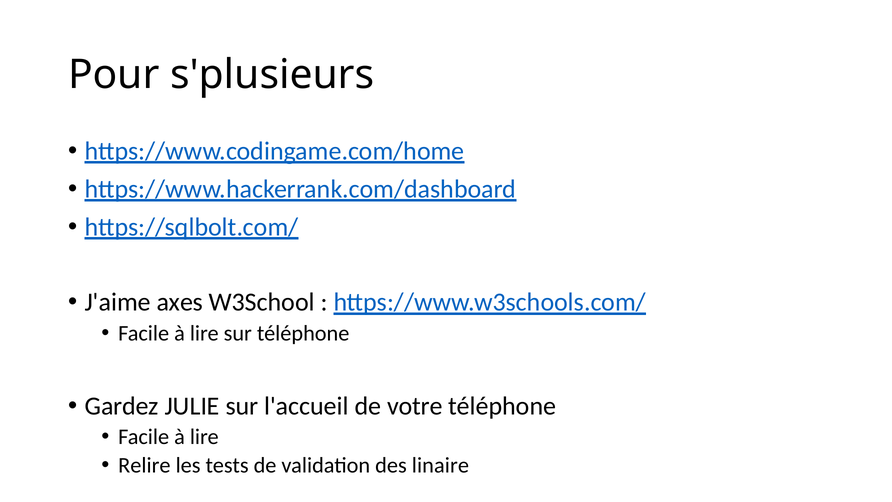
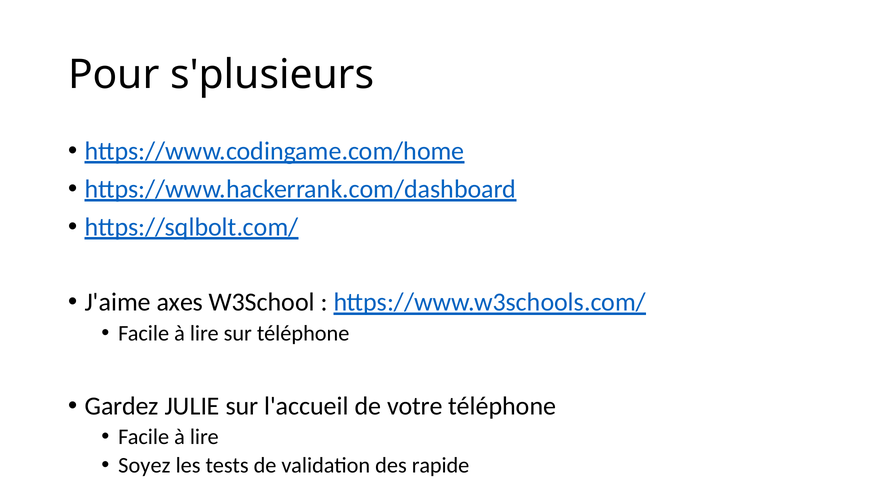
Relire: Relire -> Soyez
linaire: linaire -> rapide
